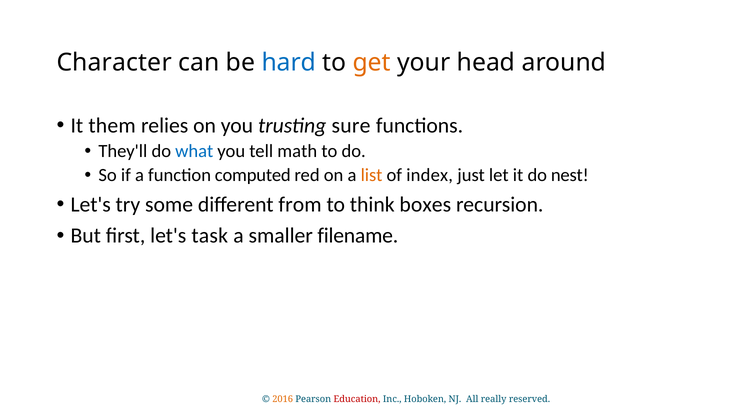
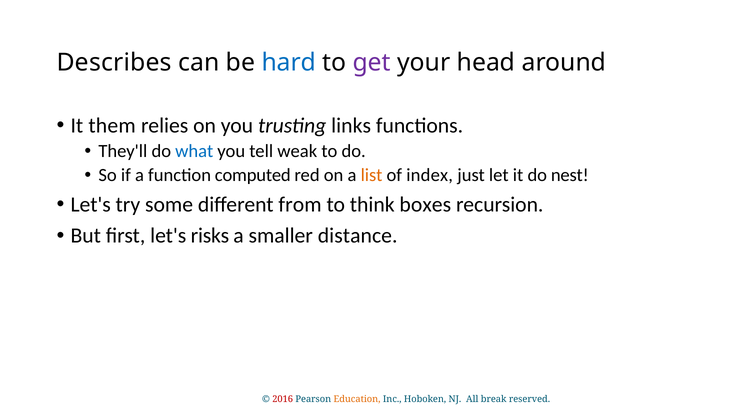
Character: Character -> Describes
get colour: orange -> purple
sure: sure -> links
math: math -> weak
task: task -> risks
filename: filename -> distance
2016 colour: orange -> red
Education colour: red -> orange
really: really -> break
